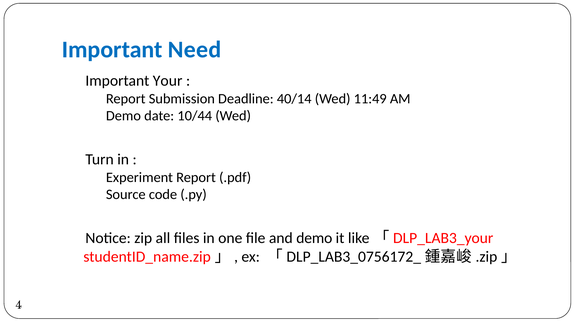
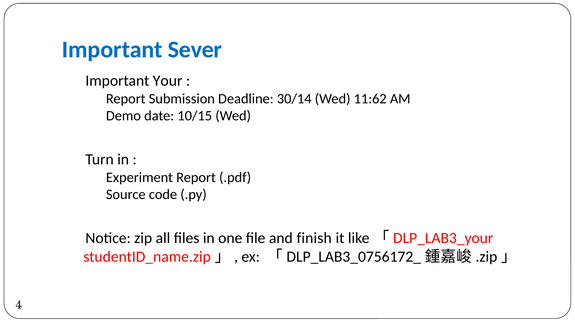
Need: Need -> Sever
40/14: 40/14 -> 30/14
11:49: 11:49 -> 11:62
10/44: 10/44 -> 10/15
demo: demo -> finish
